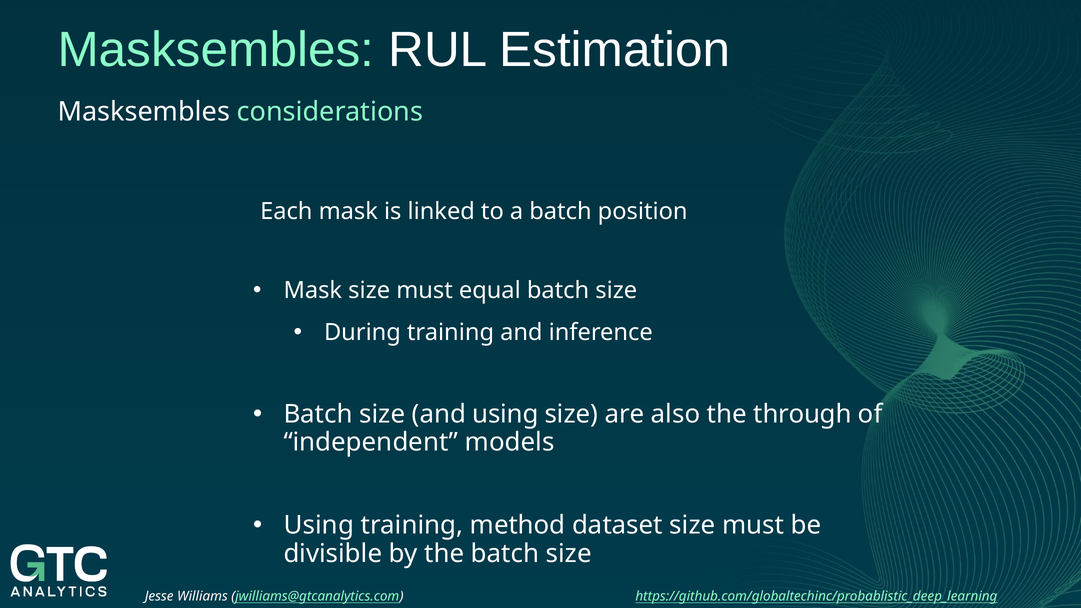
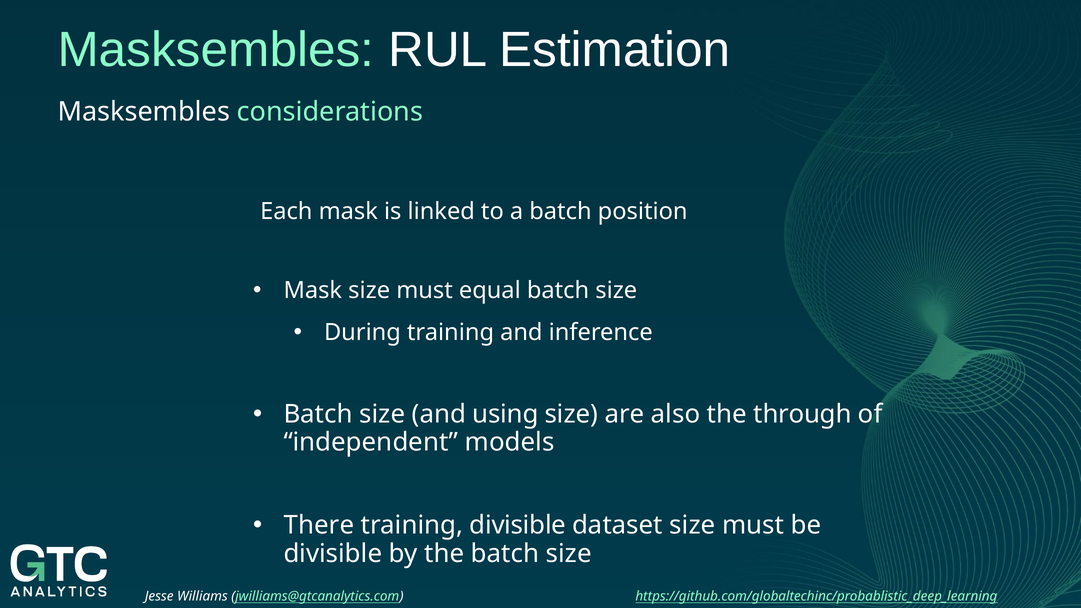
Using at (319, 525): Using -> There
training method: method -> divisible
